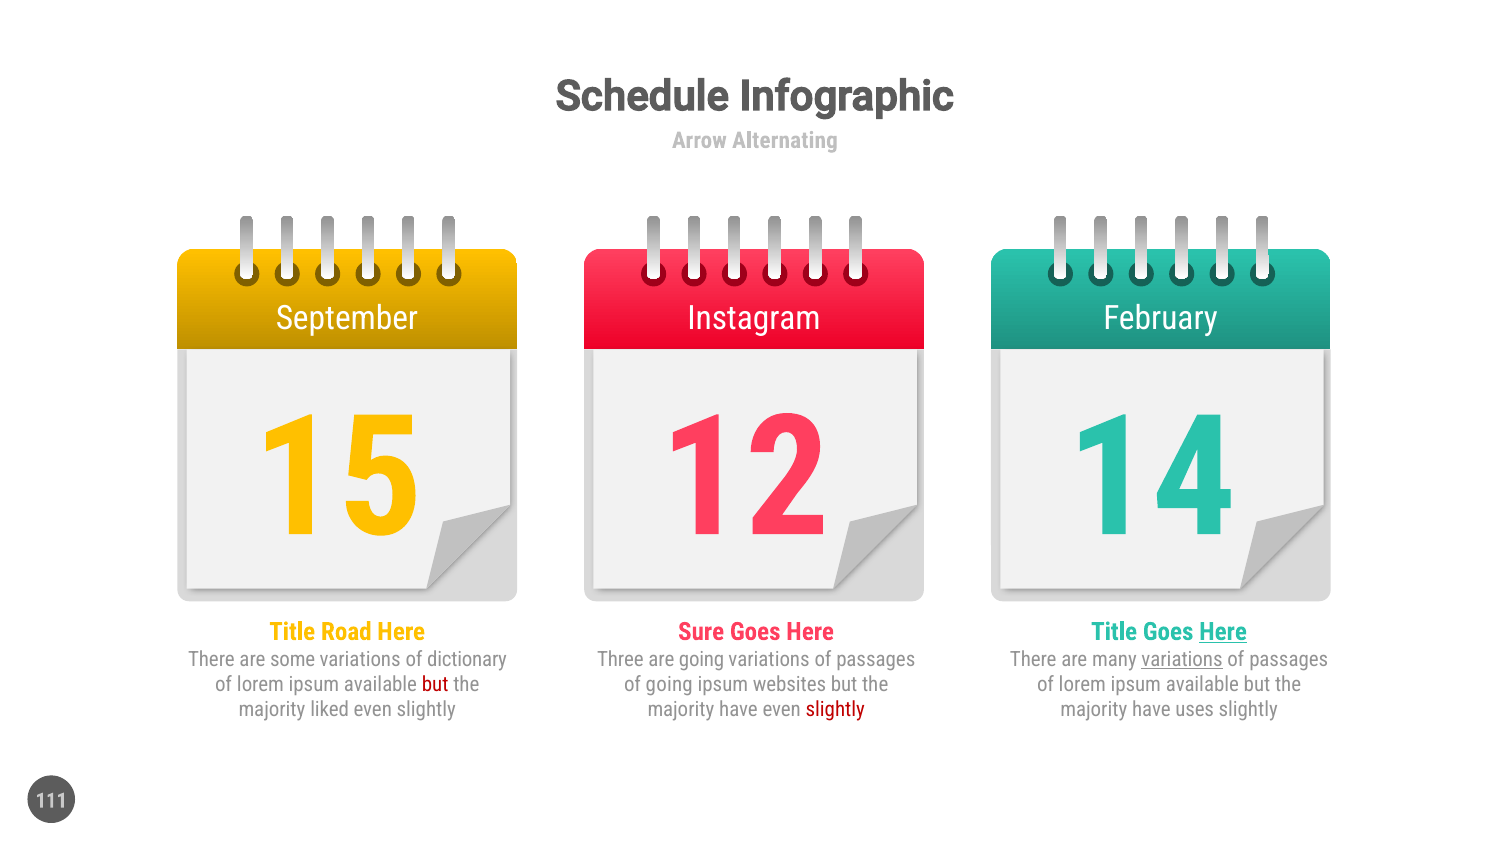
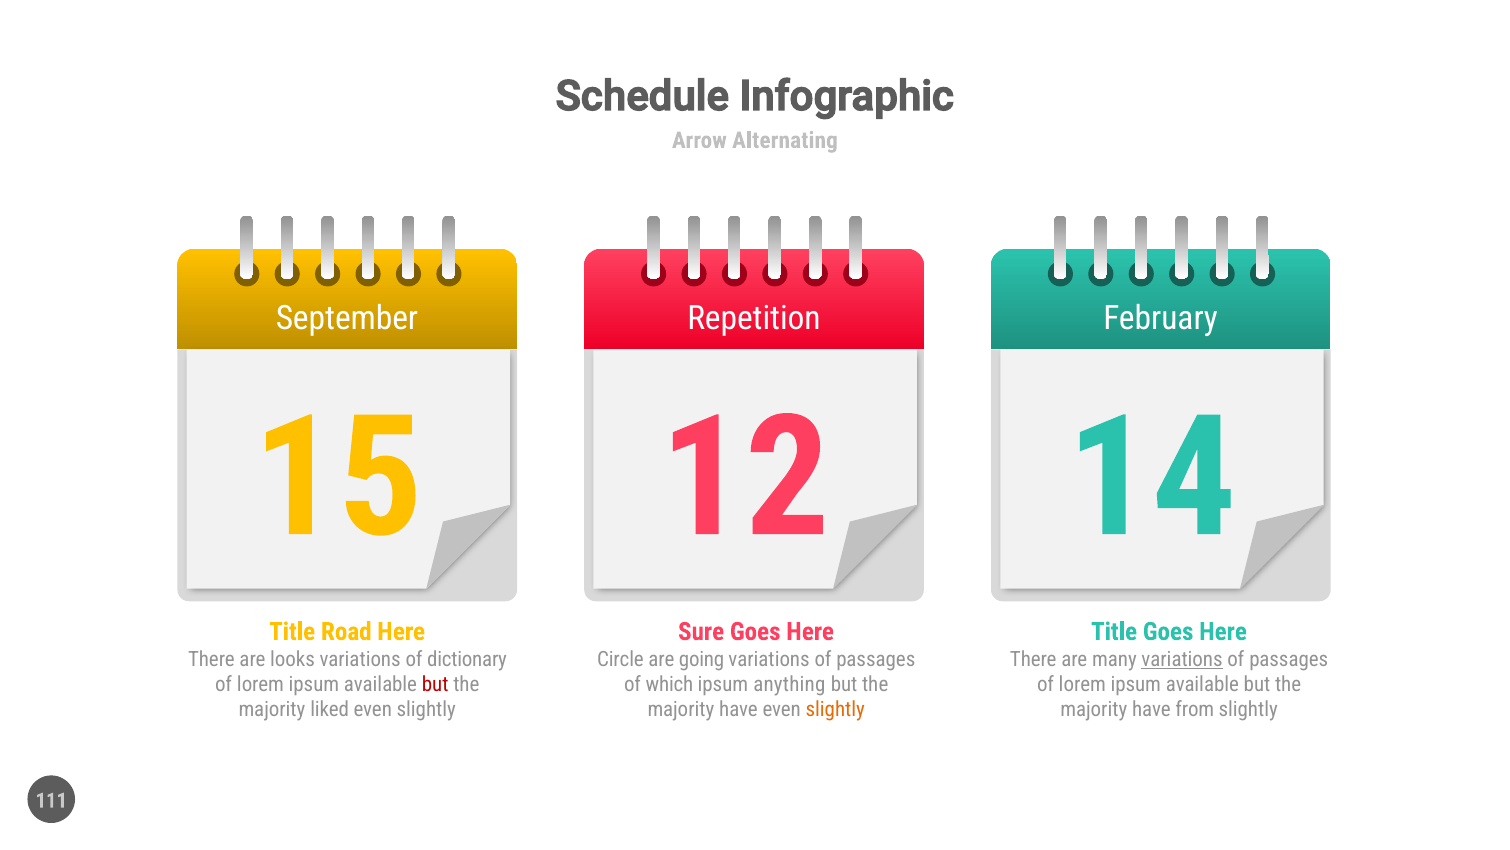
Instagram: Instagram -> Repetition
Here at (1223, 631) underline: present -> none
some: some -> looks
Three: Three -> Circle
of going: going -> which
websites: websites -> anything
slightly at (835, 709) colour: red -> orange
uses: uses -> from
